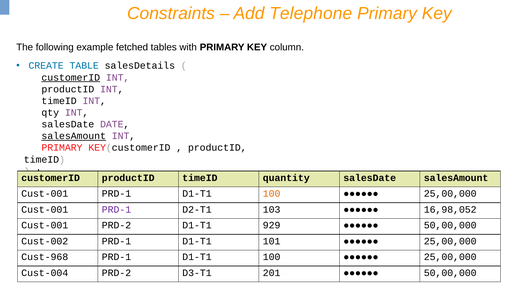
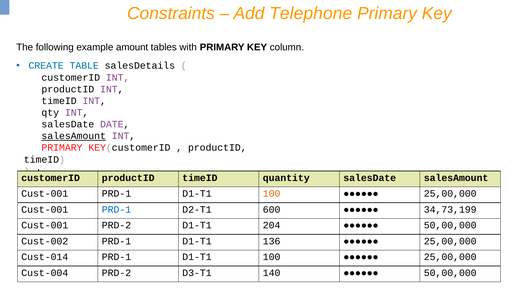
fetched: fetched -> amount
customerID at (71, 77) underline: present -> none
PRD-1 at (116, 210) colour: purple -> blue
103: 103 -> 600
16,98,052: 16,98,052 -> 34,73,199
929: 929 -> 204
101: 101 -> 136
Cust-968: Cust-968 -> Cust-014
201: 201 -> 140
